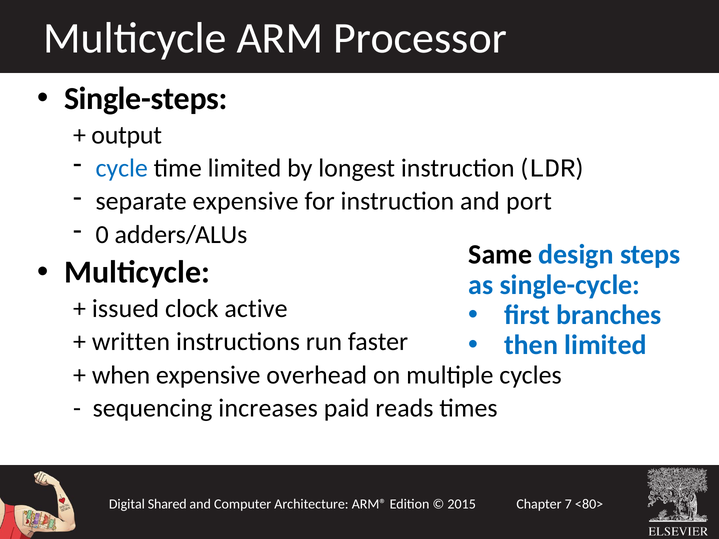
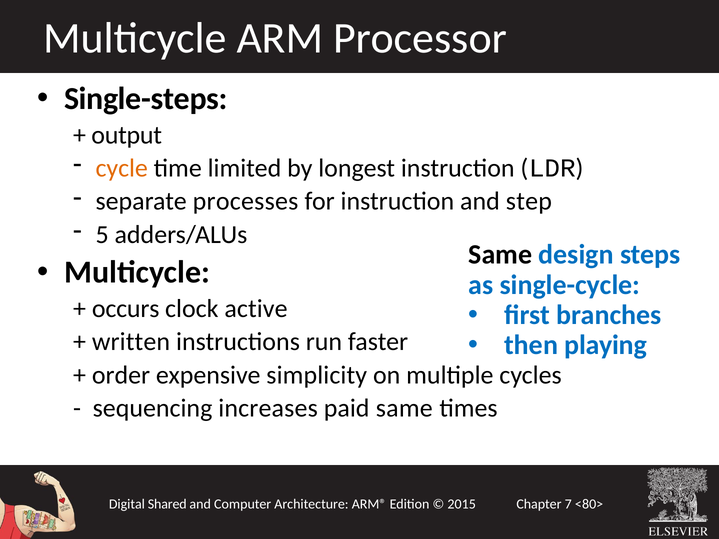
cycle colour: blue -> orange
separate expensive: expensive -> processes
port: port -> step
0: 0 -> 5
issued: issued -> occurs
then limited: limited -> playing
when: when -> order
overhead: overhead -> simplicity
paid reads: reads -> same
